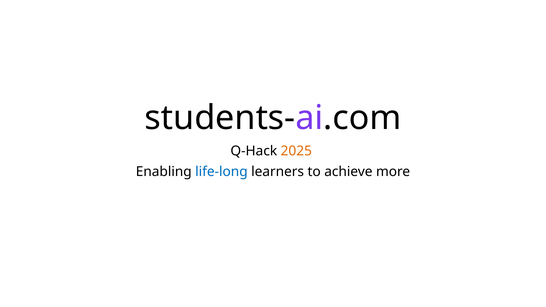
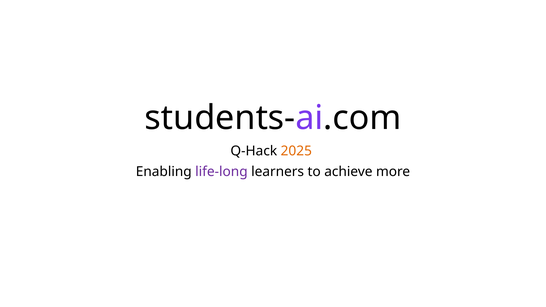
life-long colour: blue -> purple
